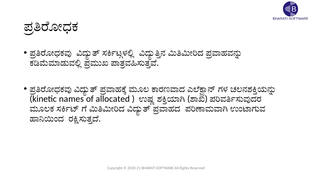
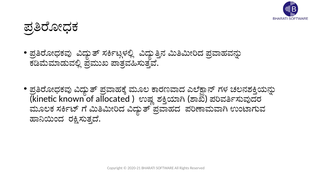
names: names -> known
